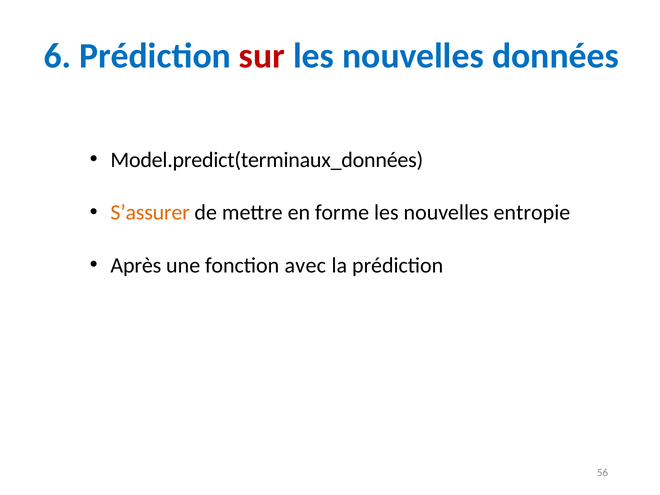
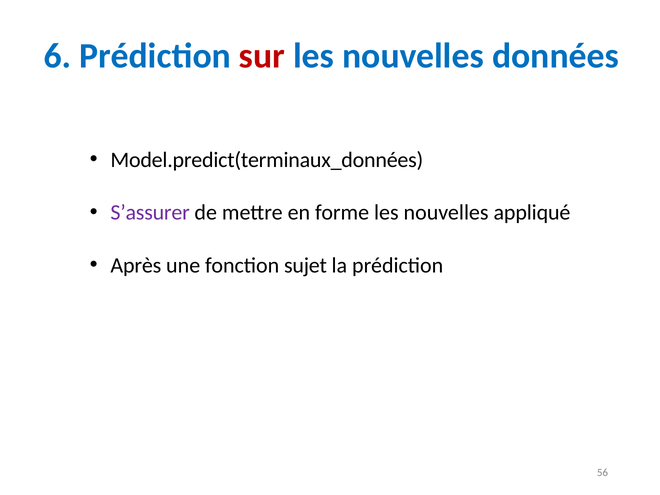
S’assurer colour: orange -> purple
entropie: entropie -> appliqué
avec: avec -> sujet
